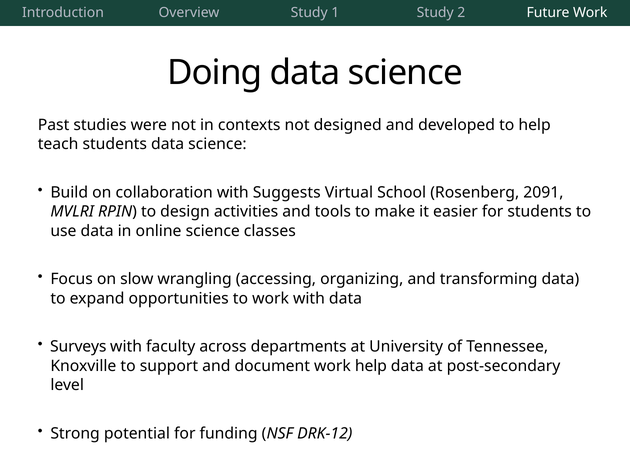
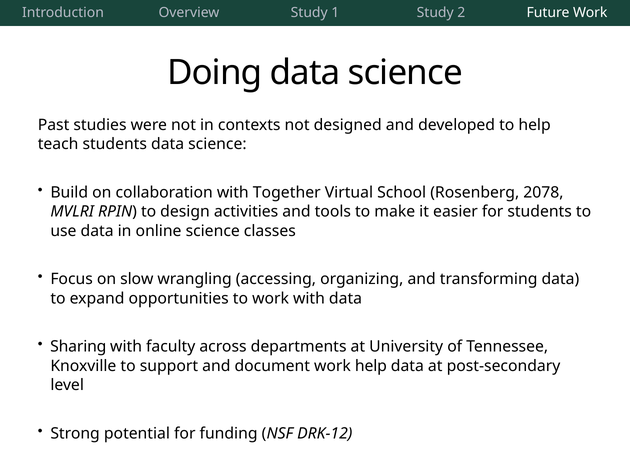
Suggests: Suggests -> Together
2091: 2091 -> 2078
Surveys: Surveys -> Sharing
